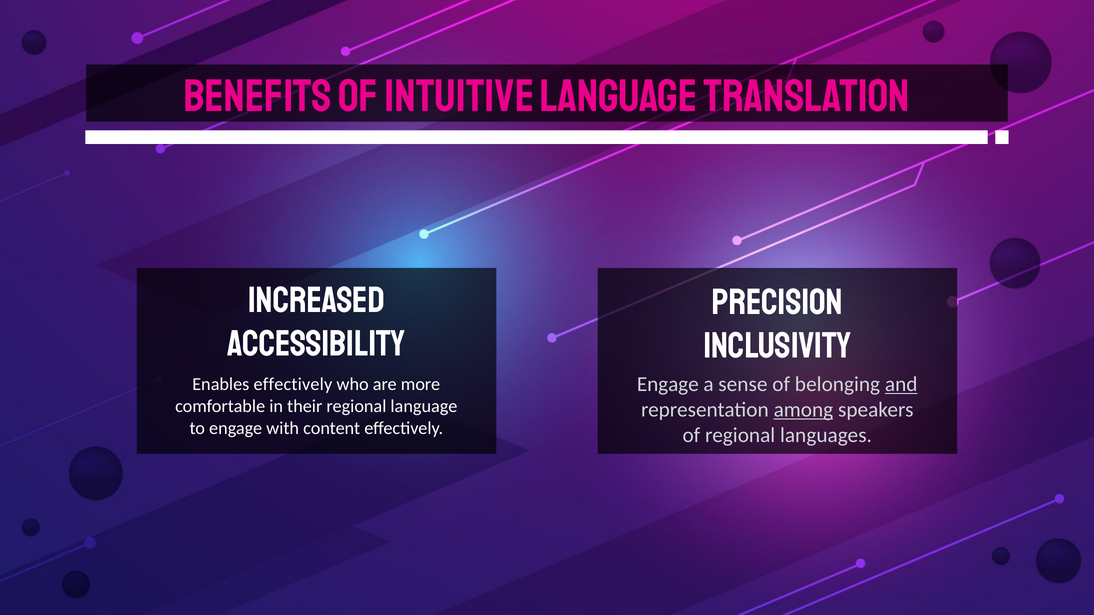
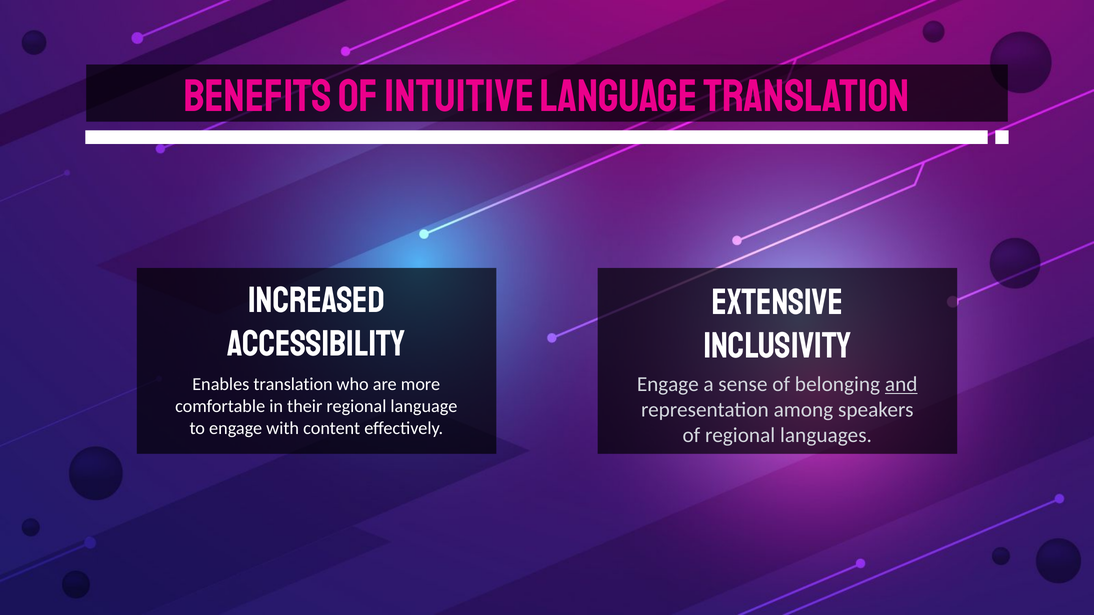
Precision: Precision -> Extensive
Enables effectively: effectively -> translation
among underline: present -> none
